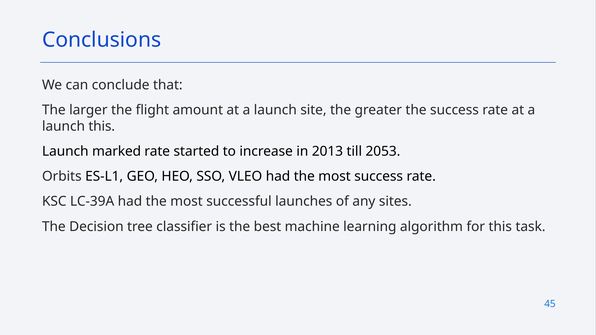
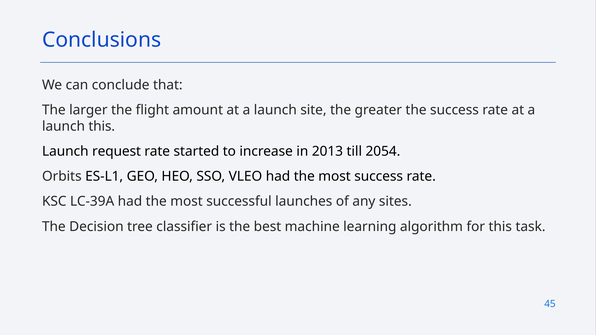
marked: marked -> request
2053: 2053 -> 2054
